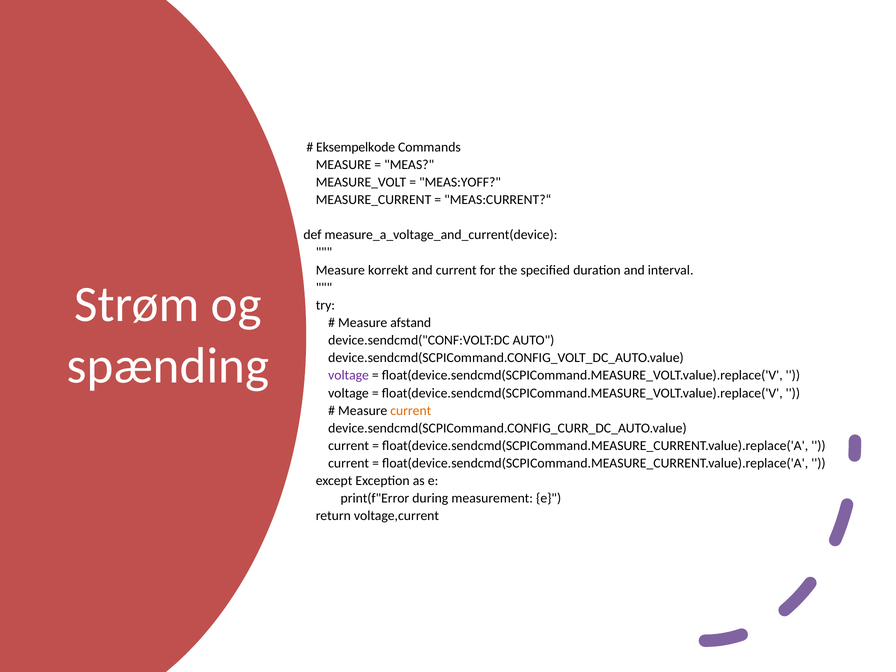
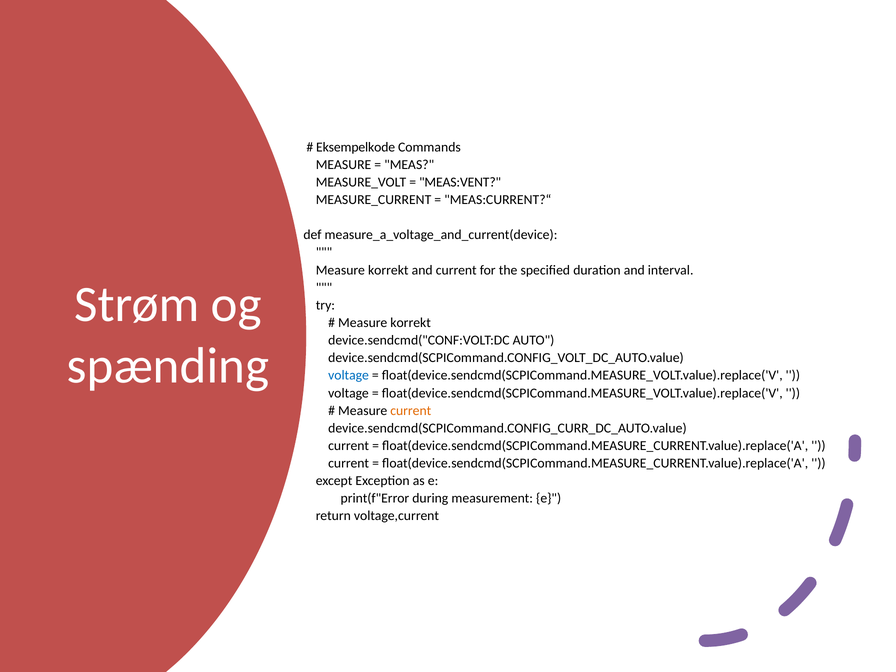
MEAS:YOFF: MEAS:YOFF -> MEAS:VENT
afstand at (411, 323): afstand -> korrekt
voltage at (349, 375) colour: purple -> blue
